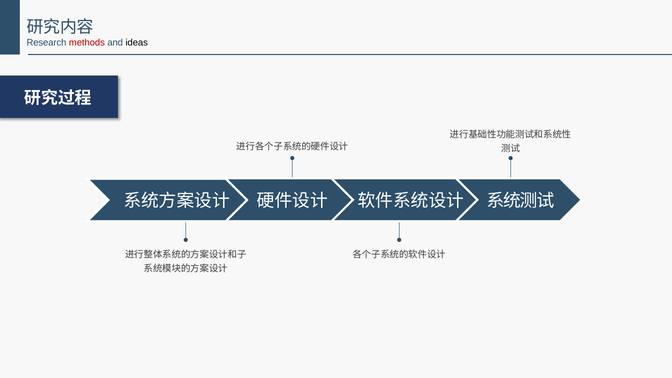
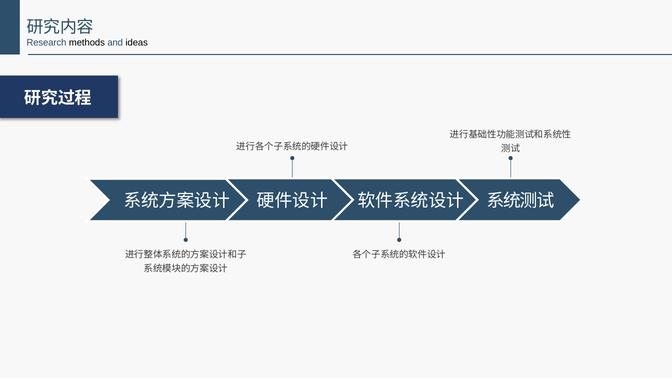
methods colour: red -> black
